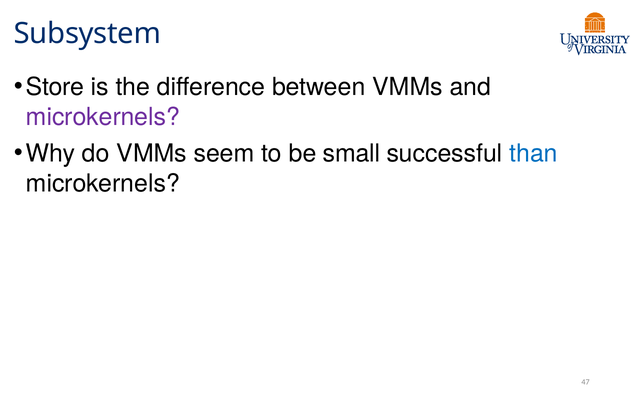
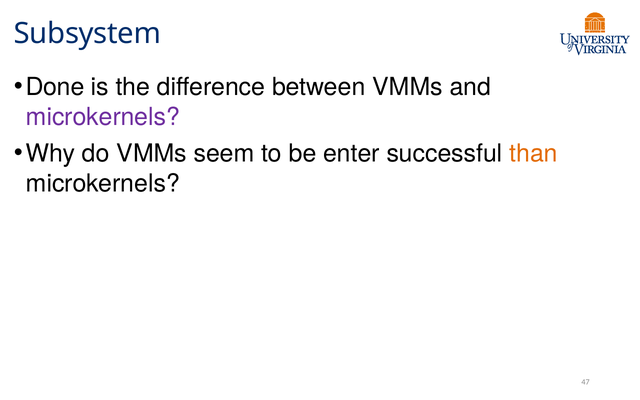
Store: Store -> Done
small: small -> enter
than colour: blue -> orange
